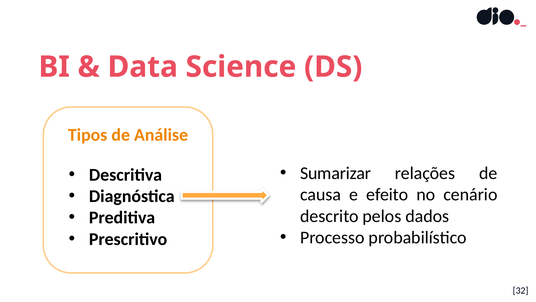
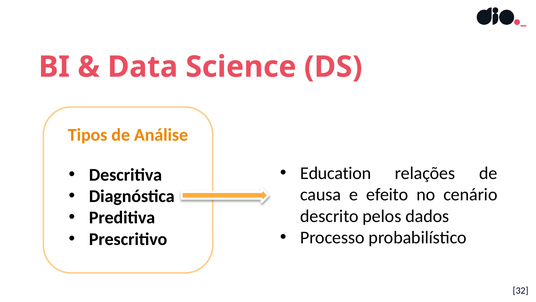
Sumarizar: Sumarizar -> Education
